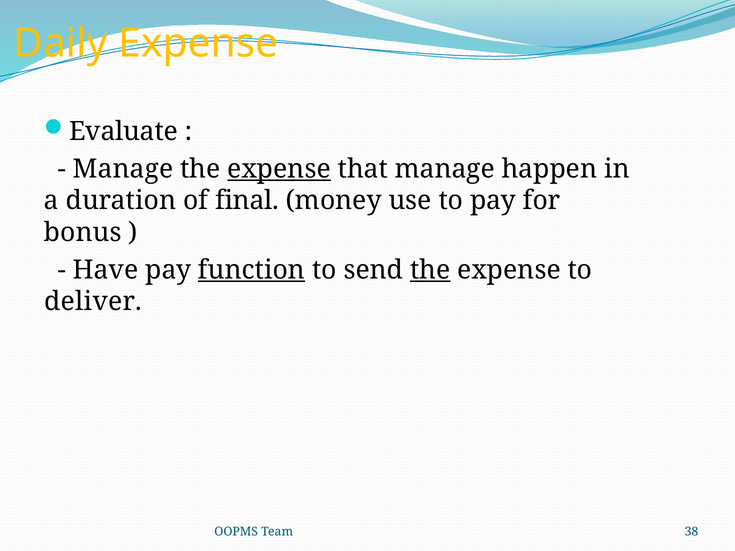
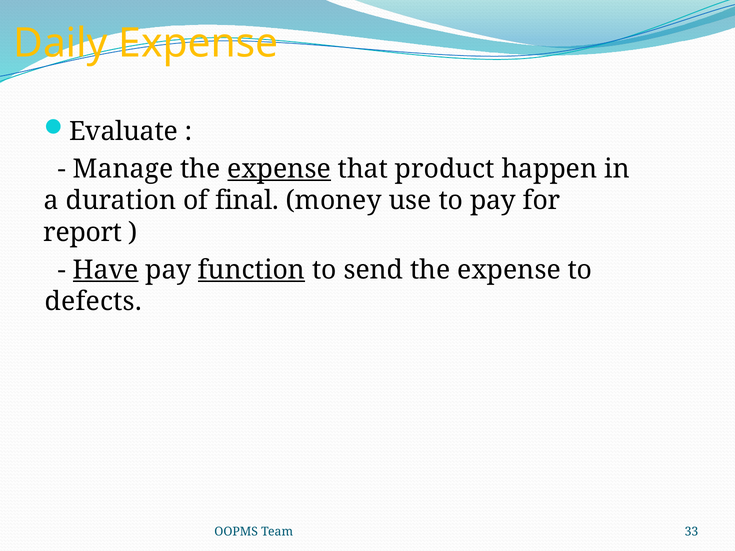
that manage: manage -> product
bonus: bonus -> report
Have underline: none -> present
the at (430, 270) underline: present -> none
deliver: deliver -> defects
38: 38 -> 33
